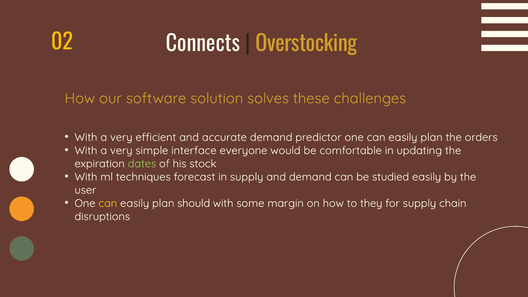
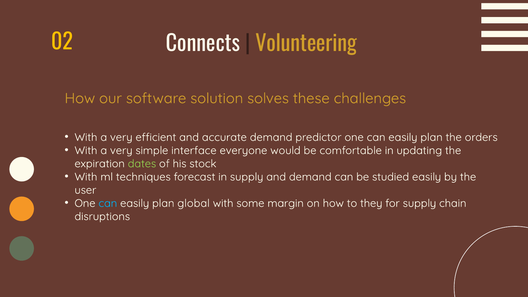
Overstocking: Overstocking -> Volunteering
can at (108, 203) colour: yellow -> light blue
should: should -> global
